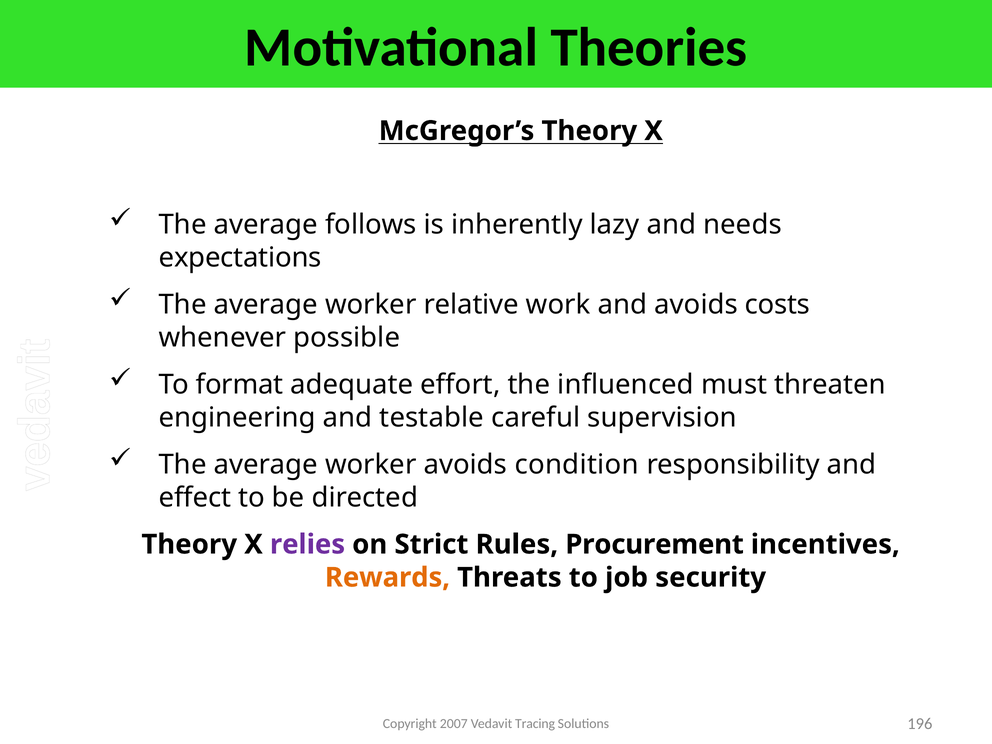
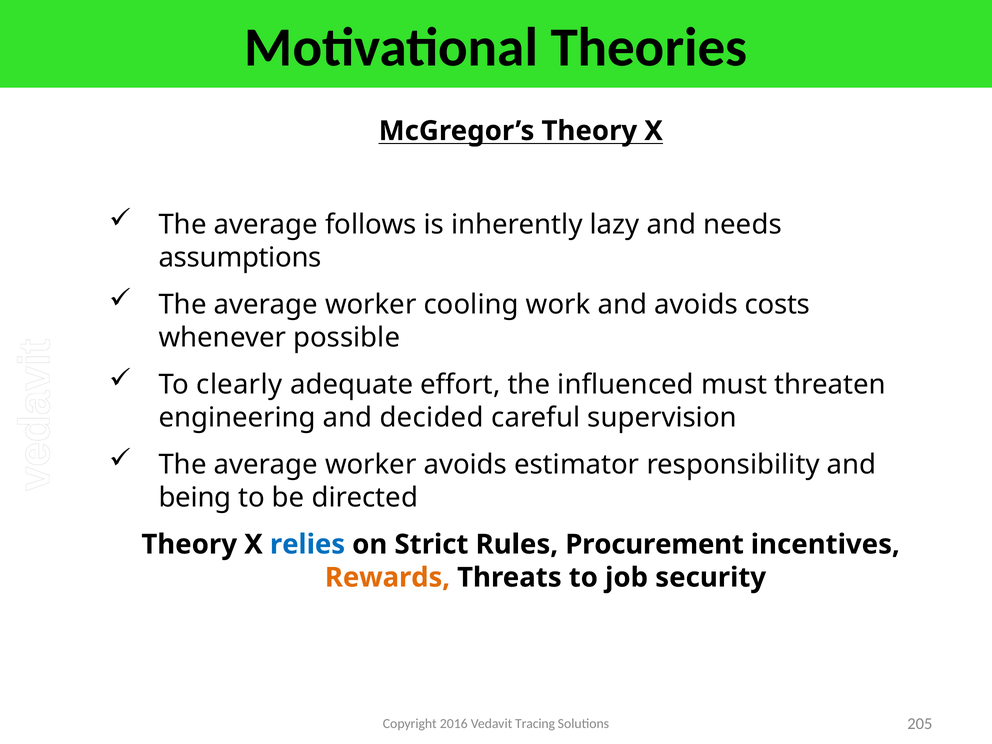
expectations: expectations -> assumptions
relative: relative -> cooling
format: format -> clearly
testable: testable -> decided
condition: condition -> estimator
effect: effect -> being
relies colour: purple -> blue
2007: 2007 -> 2016
196: 196 -> 205
